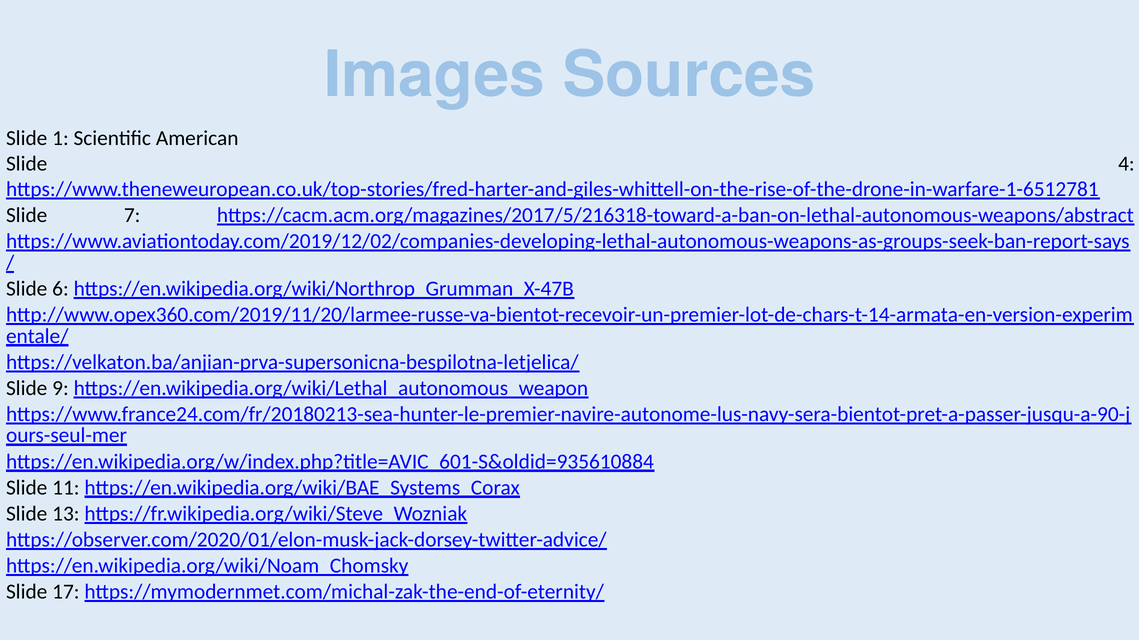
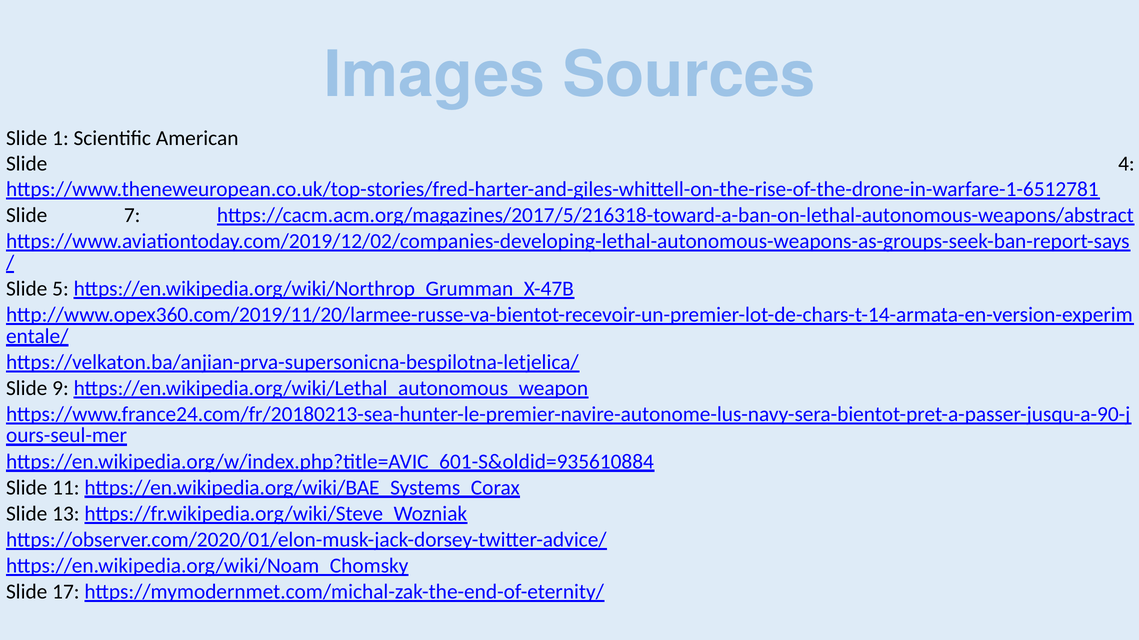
6: 6 -> 5
